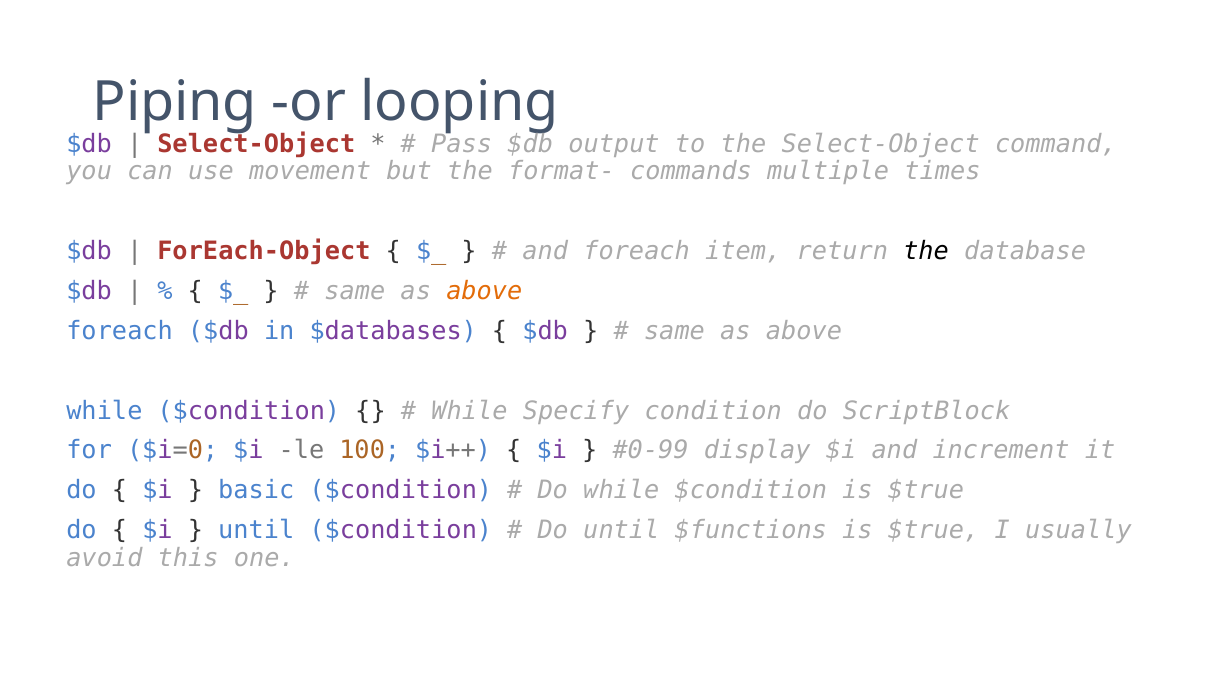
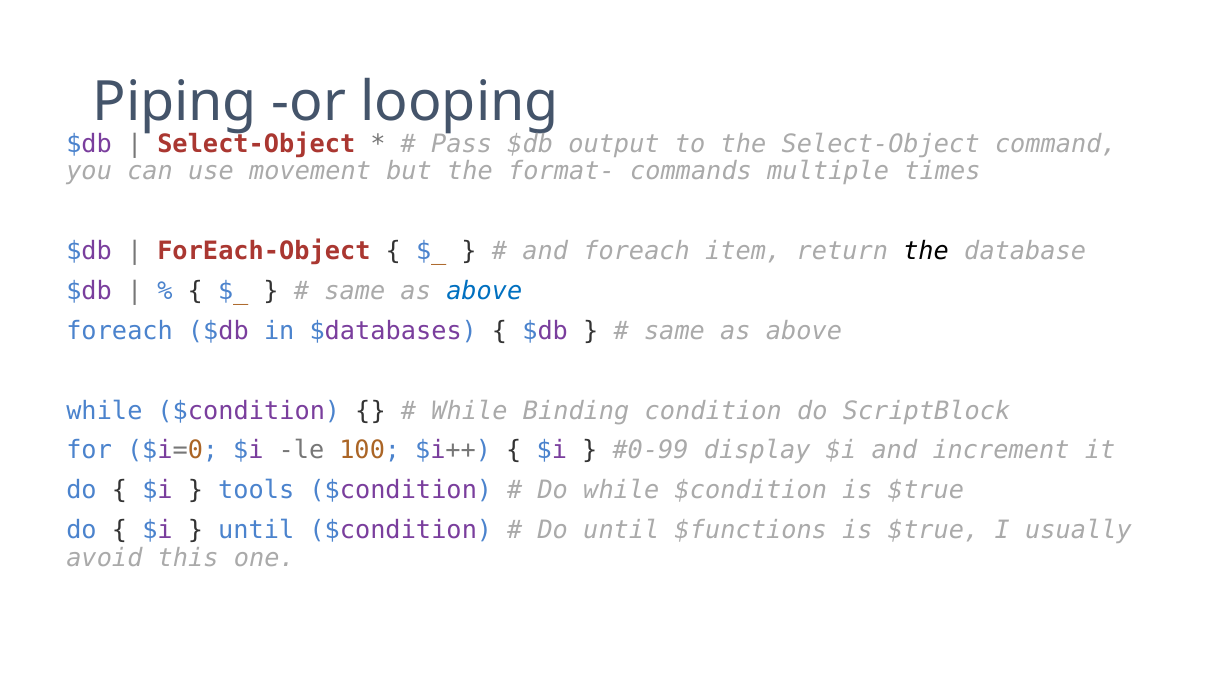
above at (484, 291) colour: orange -> blue
Specify: Specify -> Binding
basic: basic -> tools
